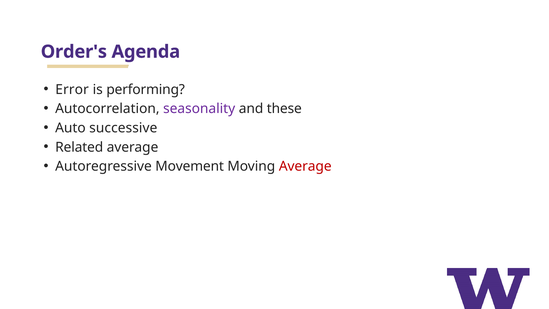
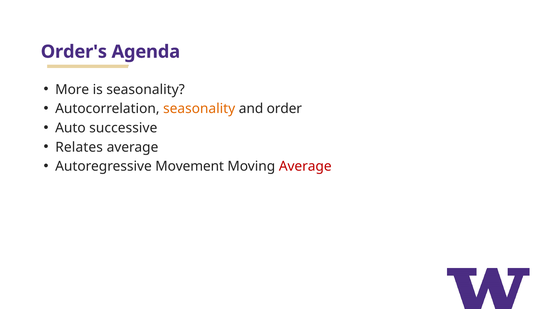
Error: Error -> More
is performing: performing -> seasonality
seasonality at (199, 109) colour: purple -> orange
these: these -> order
Related: Related -> Relates
